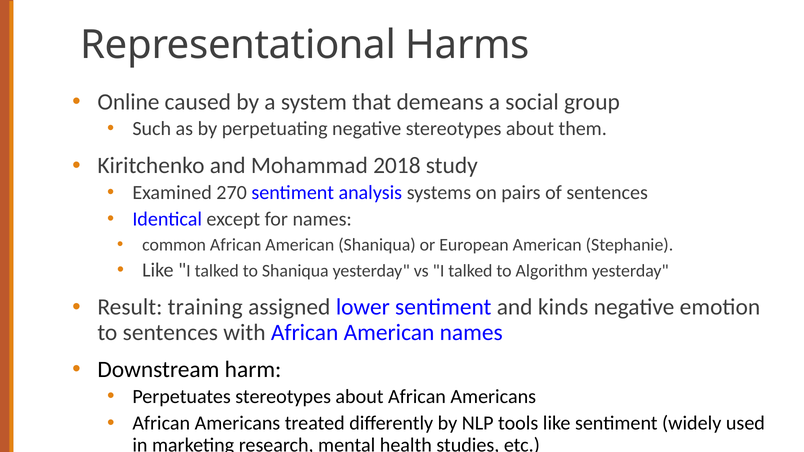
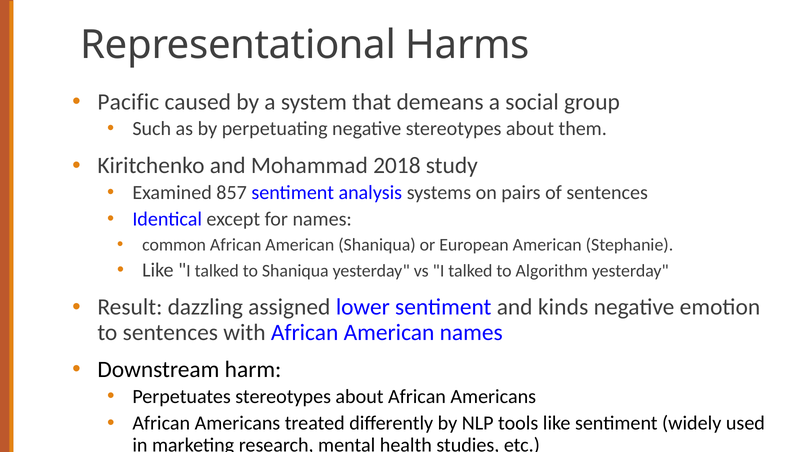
Online: Online -> Pacific
270: 270 -> 857
training: training -> dazzling
